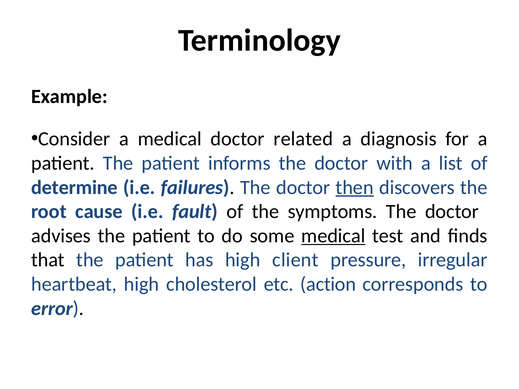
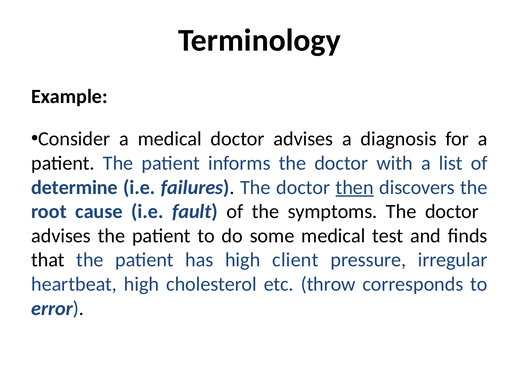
medical doctor related: related -> advises
medical at (333, 236) underline: present -> none
action: action -> throw
